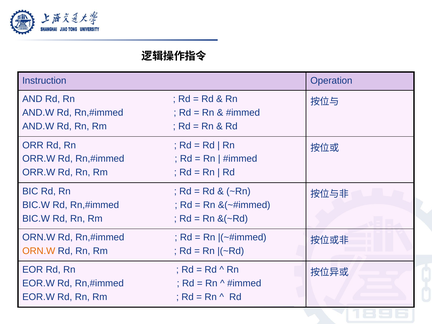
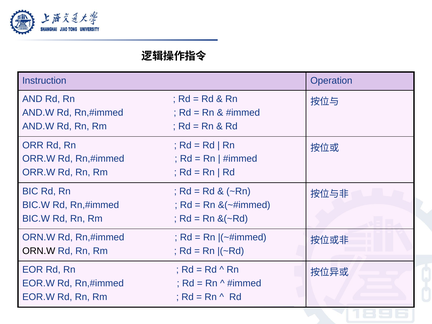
ORN.W at (39, 251) colour: orange -> black
